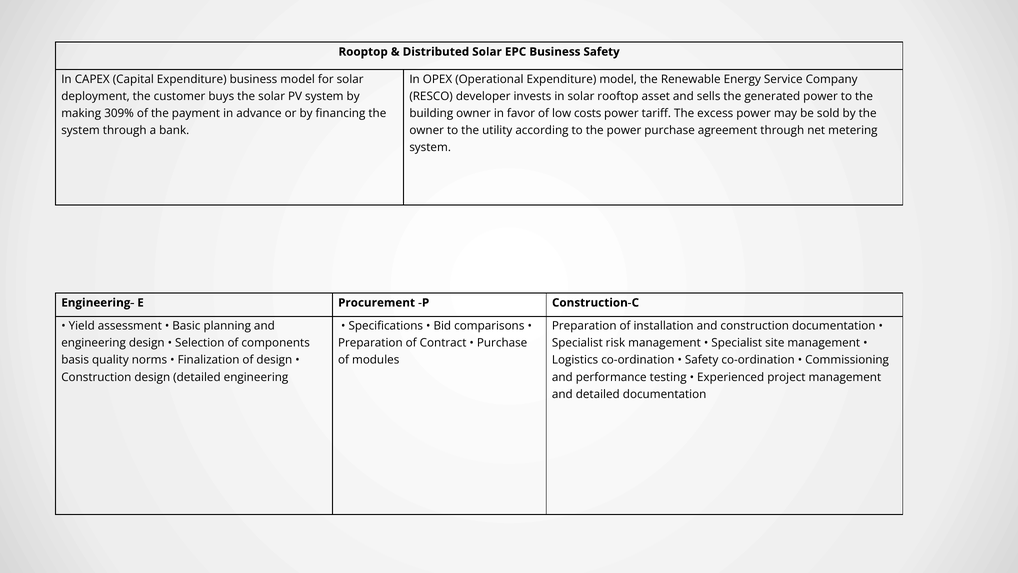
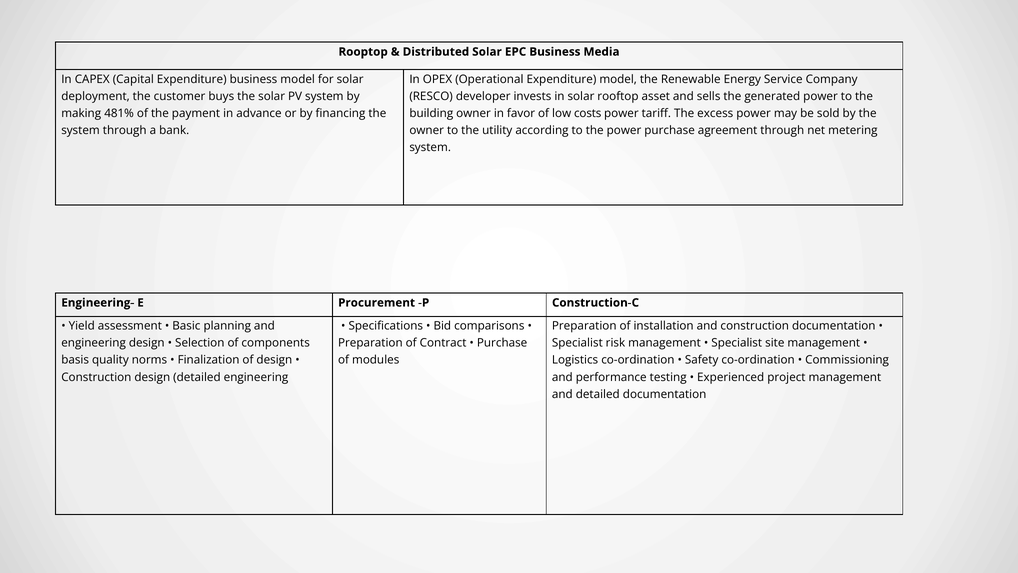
Business Safety: Safety -> Media
309%: 309% -> 481%
